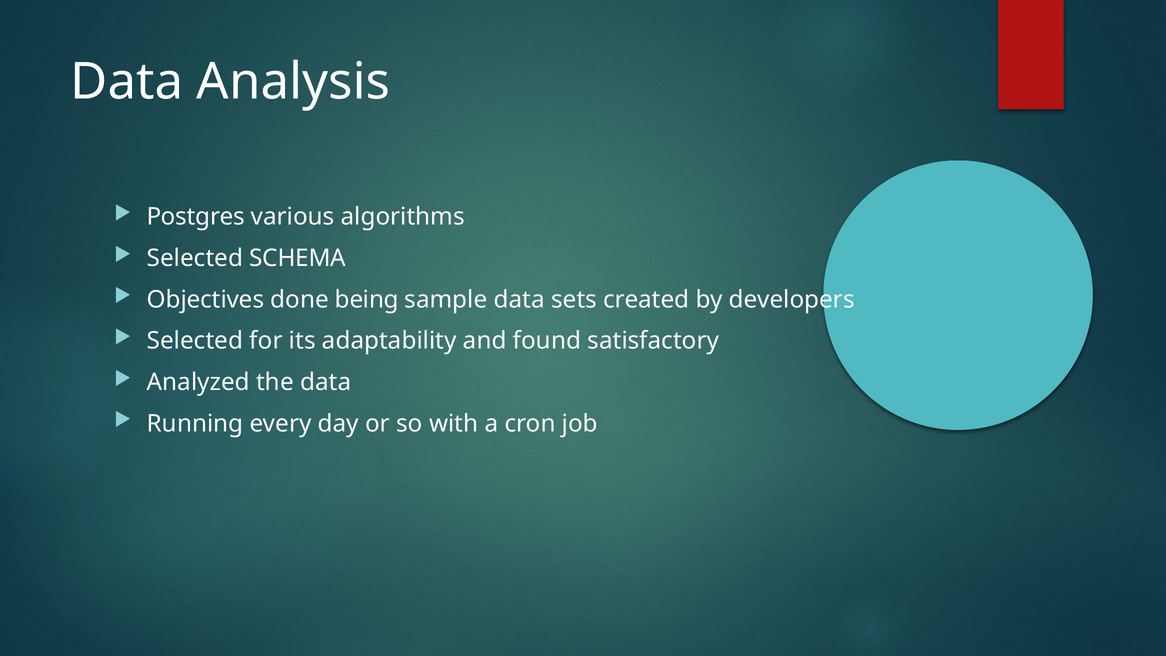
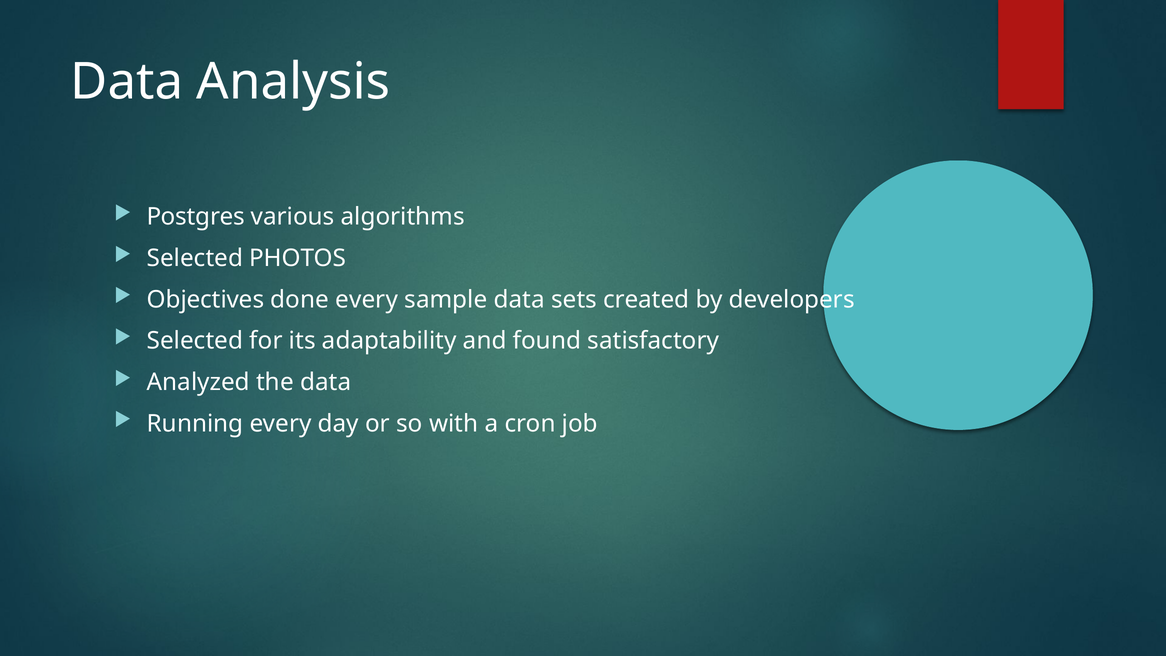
SCHEMA: SCHEMA -> PHOTOS
done being: being -> every
